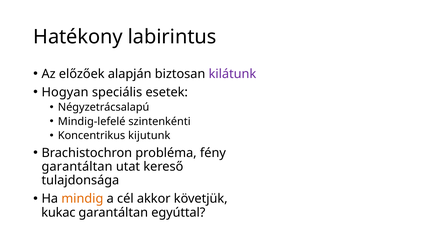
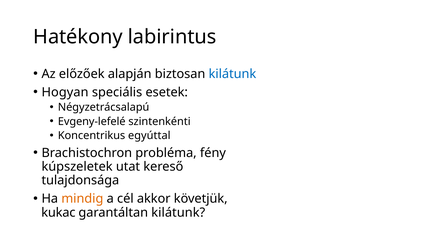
kilátunk at (232, 74) colour: purple -> blue
Mindig-lefelé: Mindig-lefelé -> Evgeny-lefelé
kijutunk: kijutunk -> egyúttal
garantáltan at (77, 166): garantáltan -> kúpszeletek
garantáltan egyúttal: egyúttal -> kilátunk
